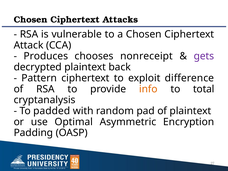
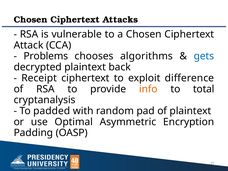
Produces: Produces -> Problems
nonreceipt: nonreceipt -> algorithms
gets colour: purple -> blue
Pattern: Pattern -> Receipt
